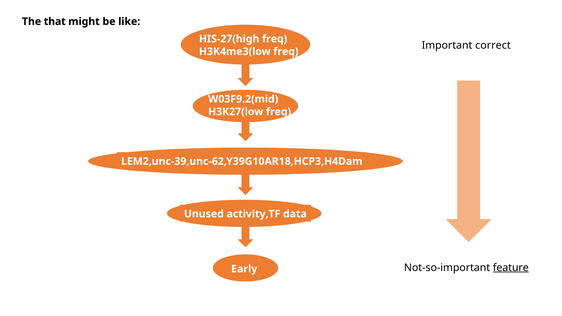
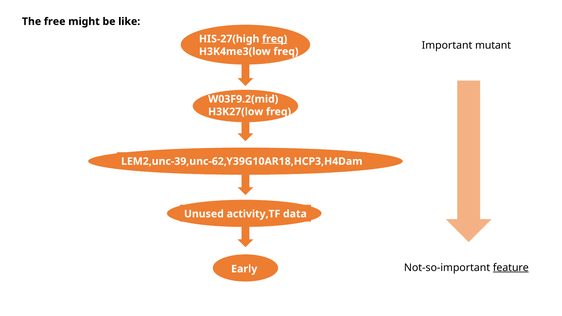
that: that -> free
freq at (275, 39) underline: none -> present
correct: correct -> mutant
